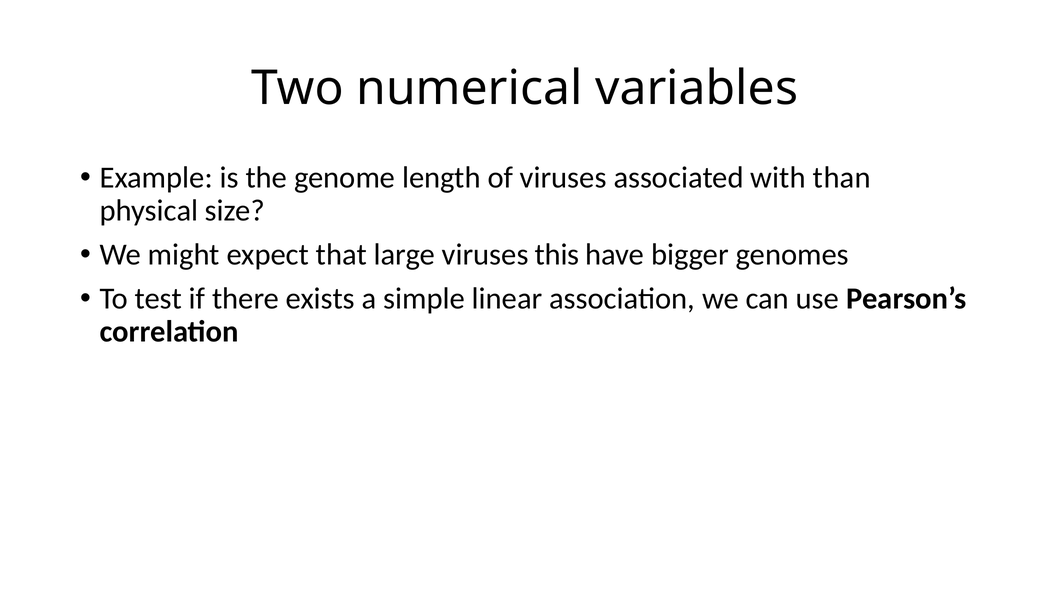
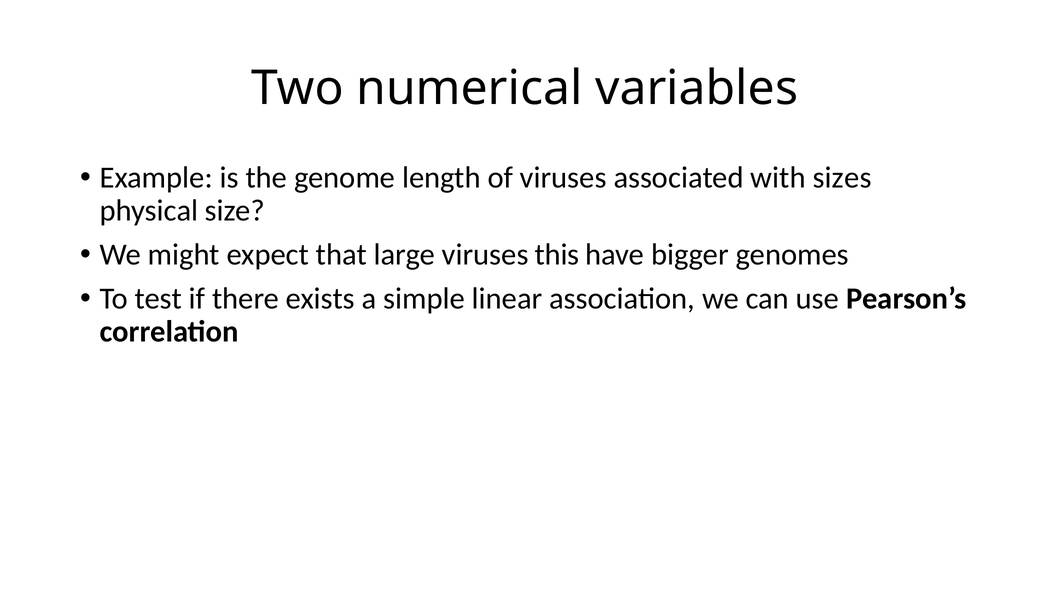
than: than -> sizes
